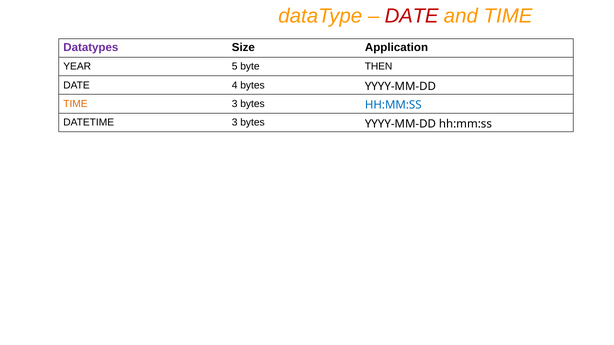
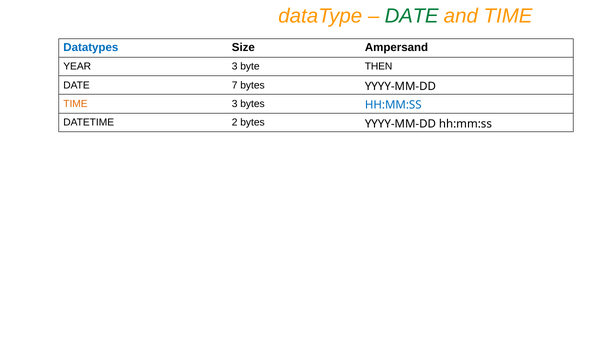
DATE at (412, 16) colour: red -> green
Datatypes colour: purple -> blue
Application: Application -> Ampersand
YEAR 5: 5 -> 3
4: 4 -> 7
DATETIME 3: 3 -> 2
